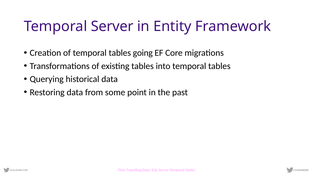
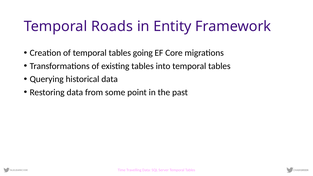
Temporal Server: Server -> Roads
